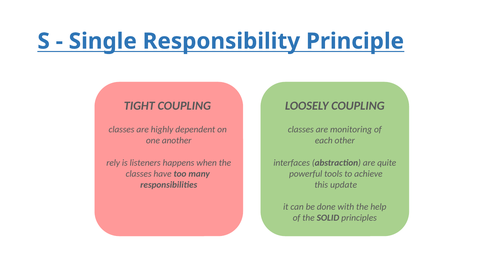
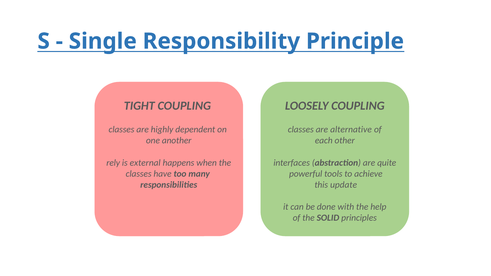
monitoring: monitoring -> alternative
listeners: listeners -> external
